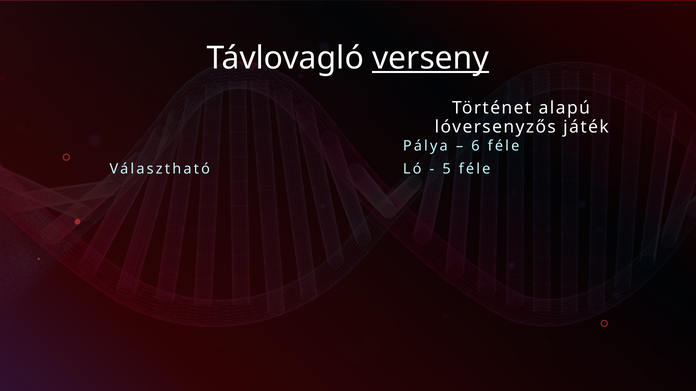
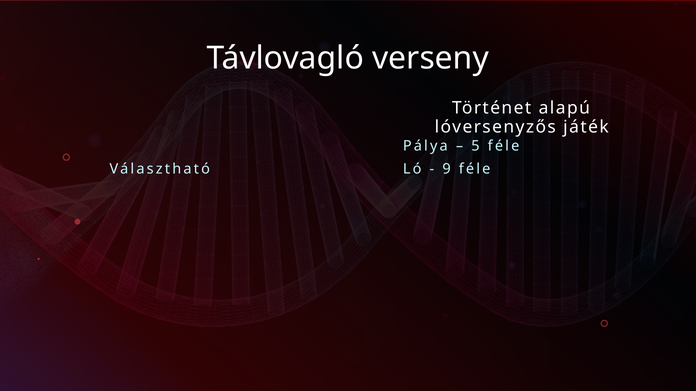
verseny underline: present -> none
6: 6 -> 5
5: 5 -> 9
